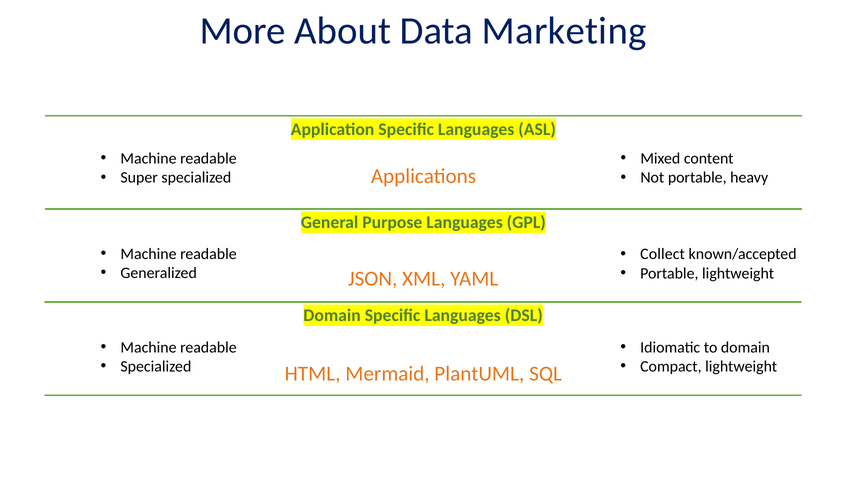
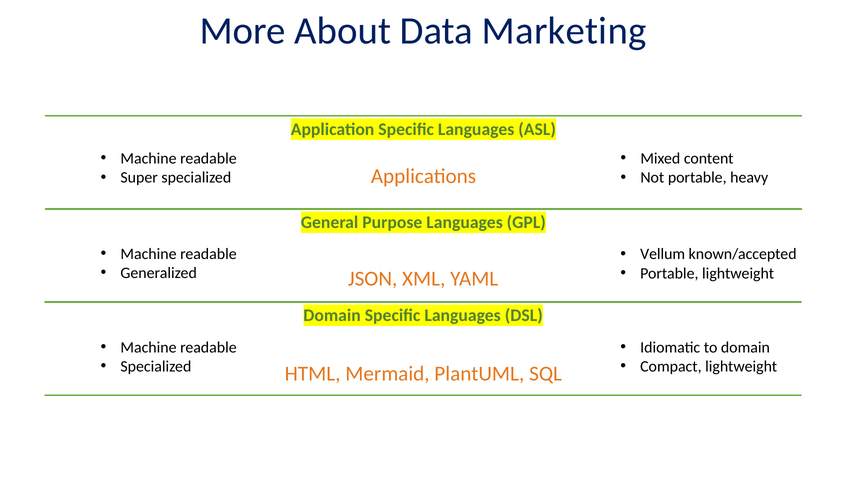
Collect: Collect -> Vellum
